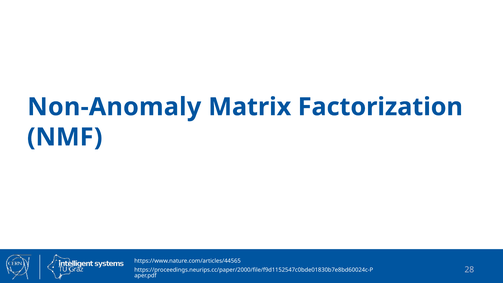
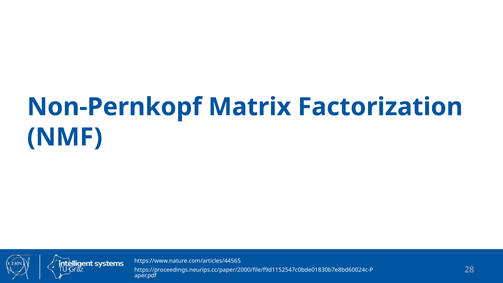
Non-Anomaly: Non-Anomaly -> Non-Pernkopf
